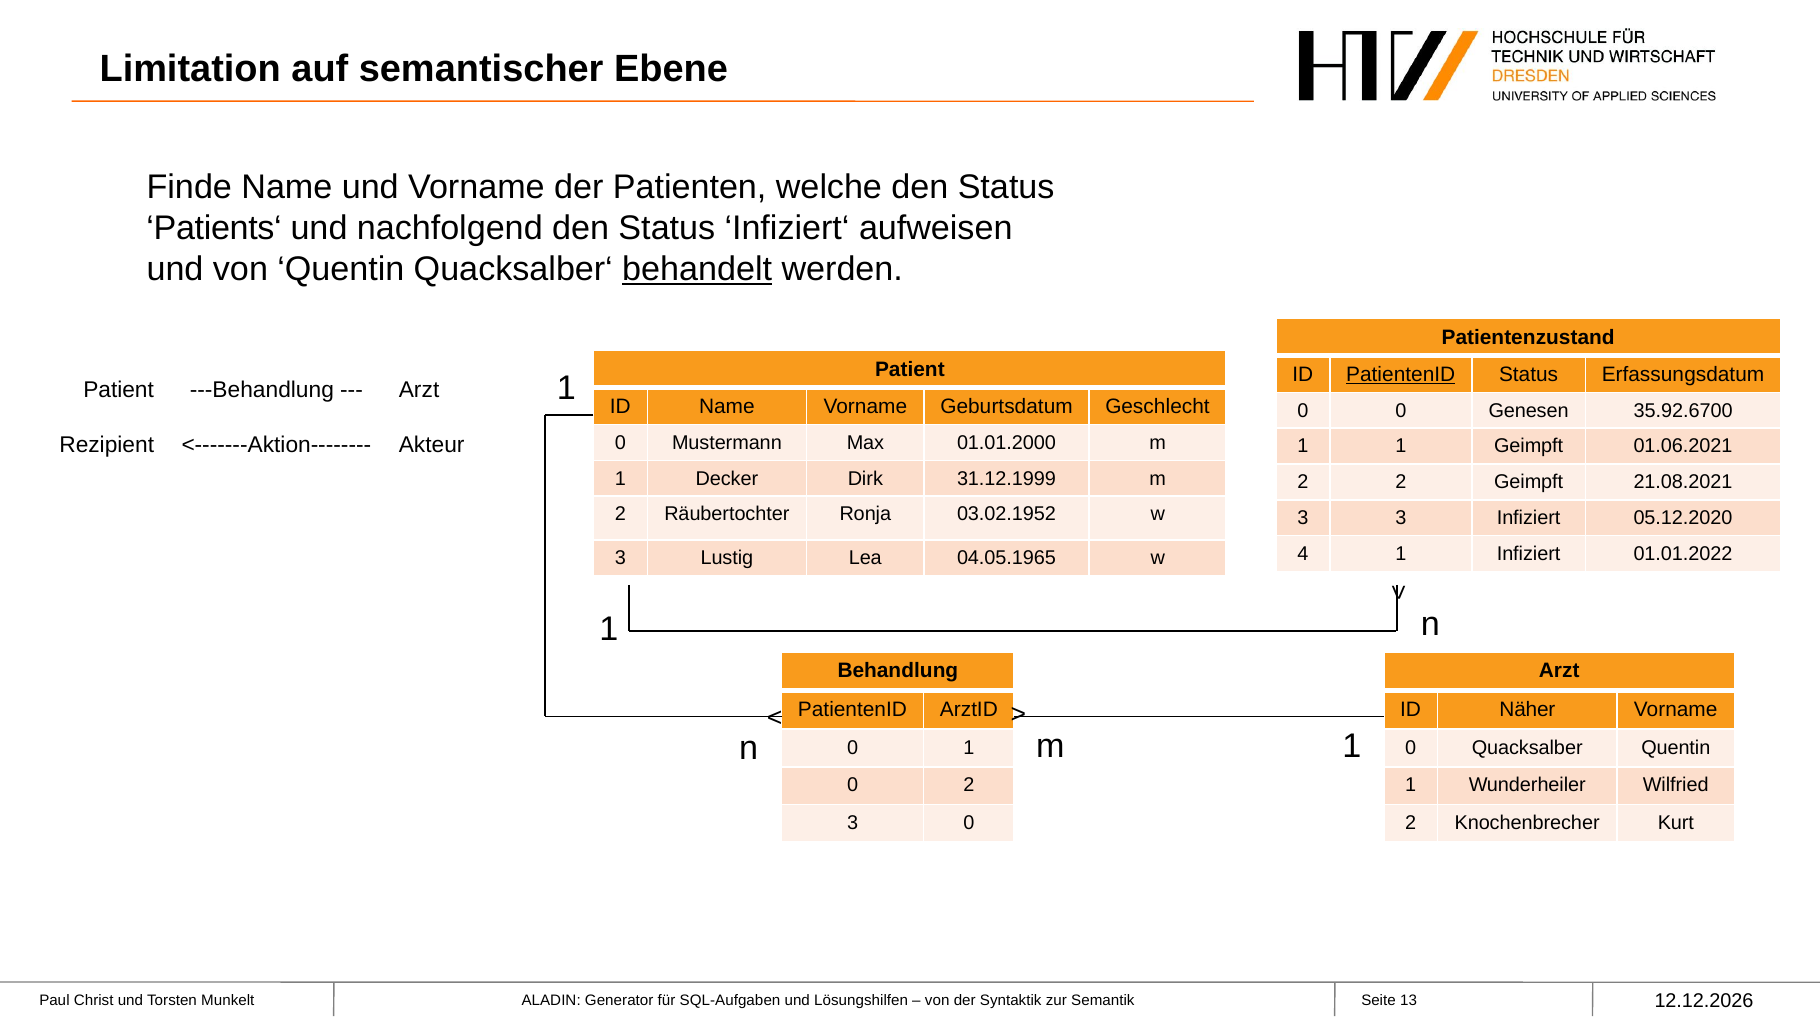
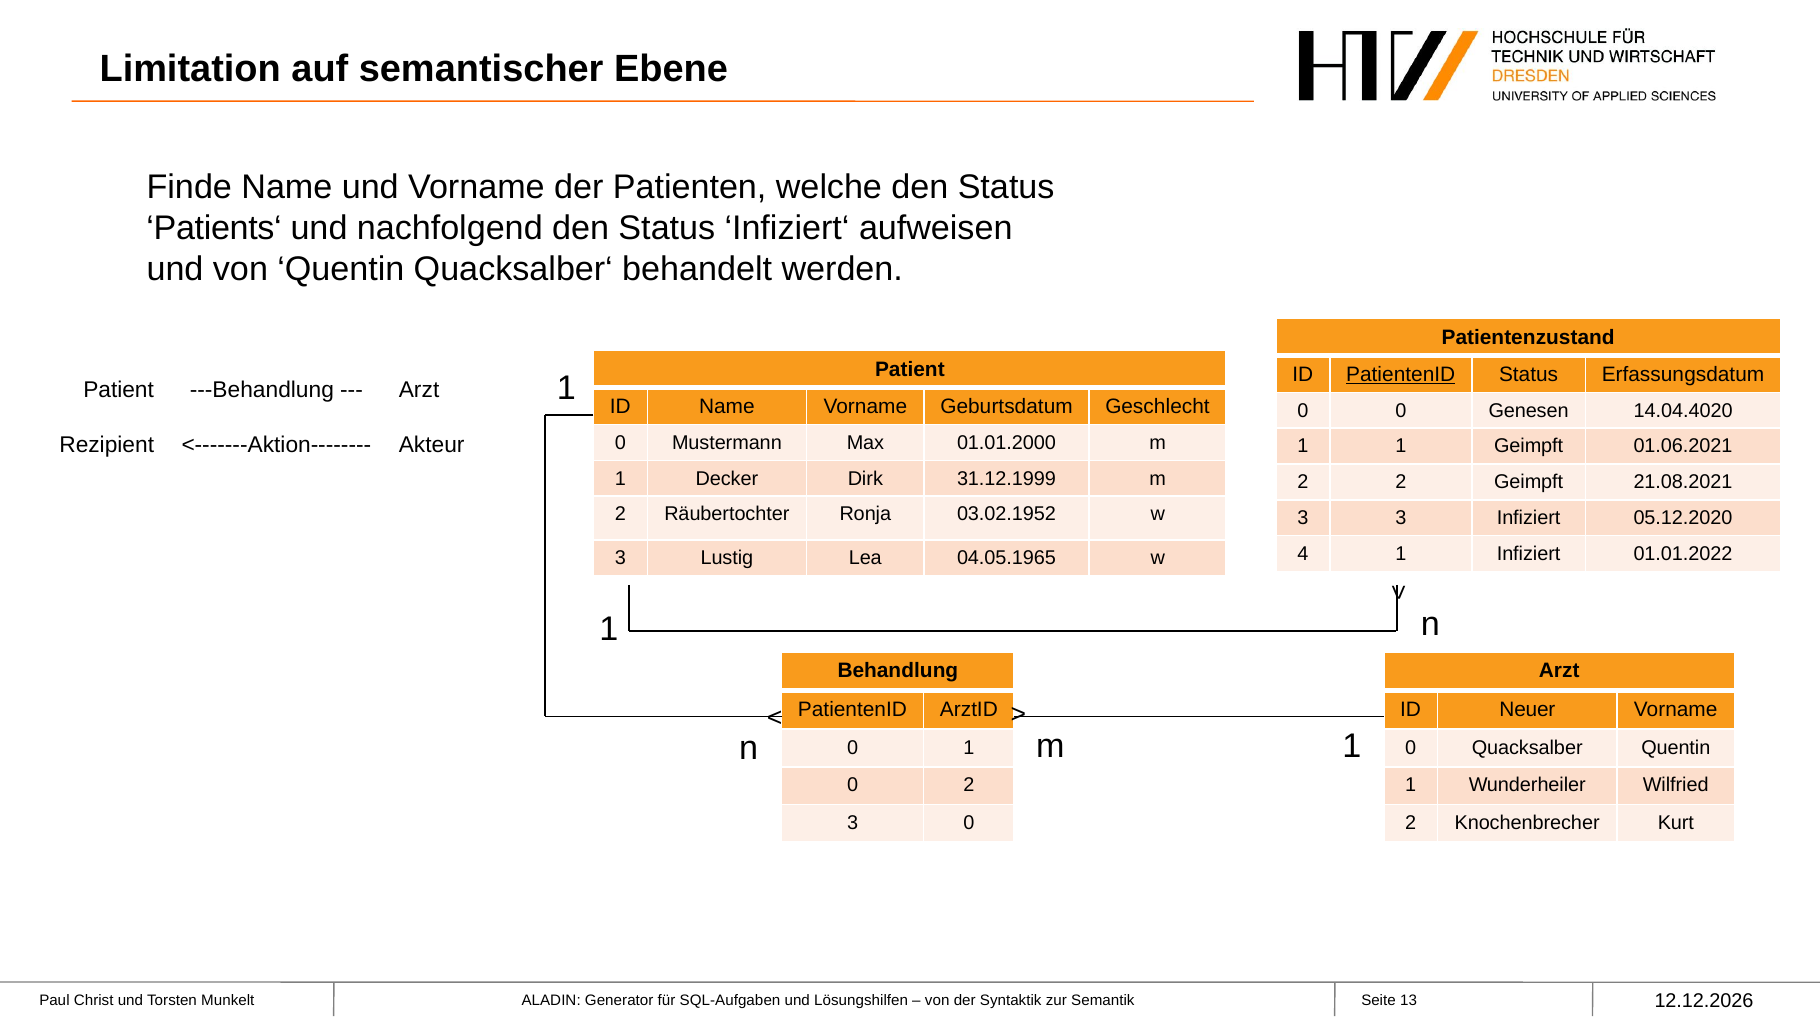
behandelt underline: present -> none
35.92.6700: 35.92.6700 -> 14.04.4020
Näher: Näher -> Neuer
